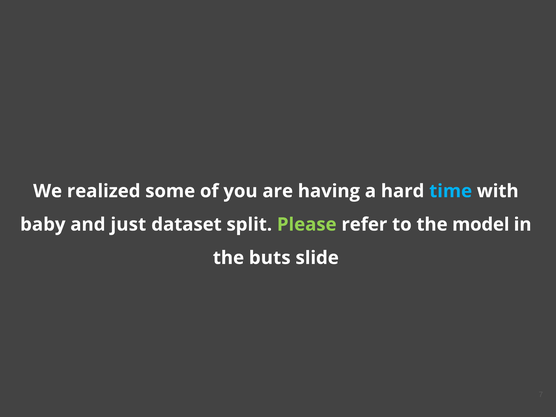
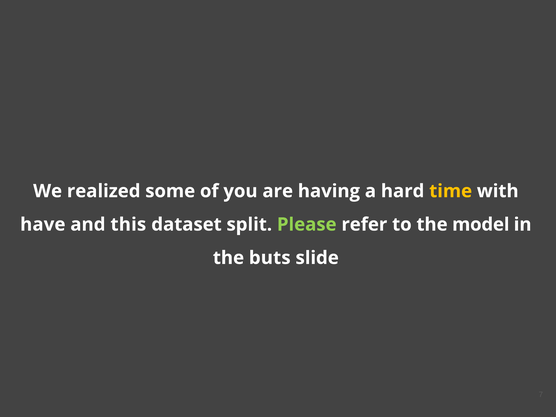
time colour: light blue -> yellow
baby: baby -> have
just: just -> this
